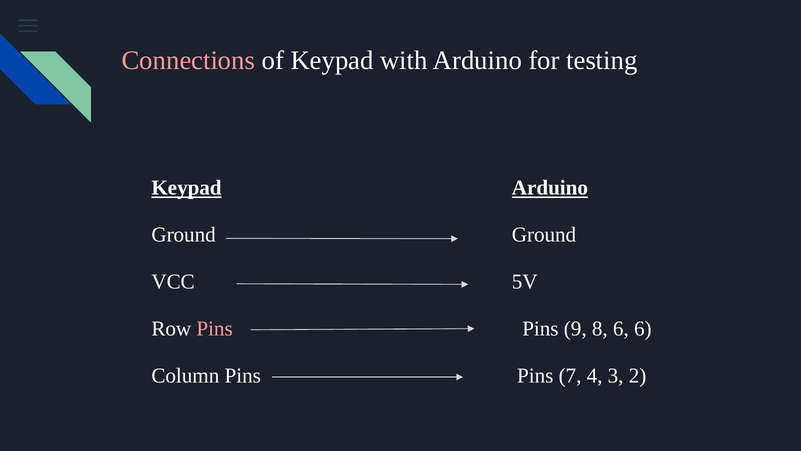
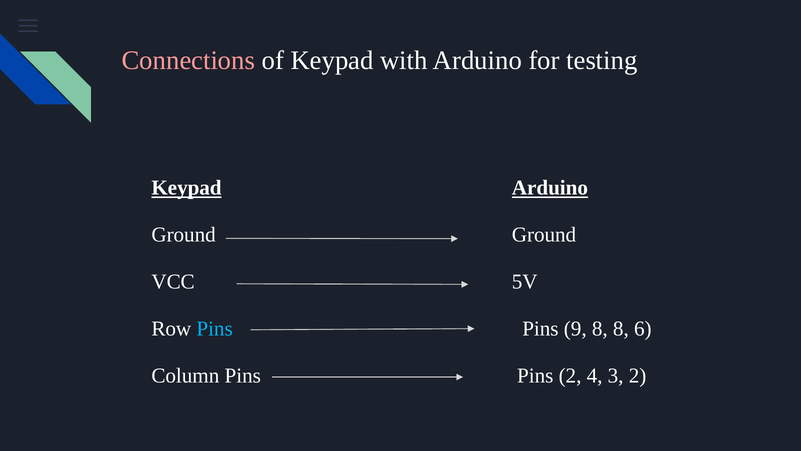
Pins at (215, 329) colour: pink -> light blue
8 6: 6 -> 8
Pins 7: 7 -> 2
